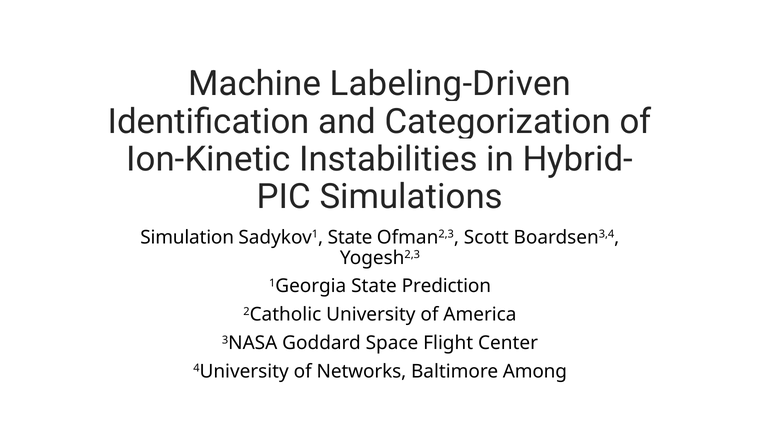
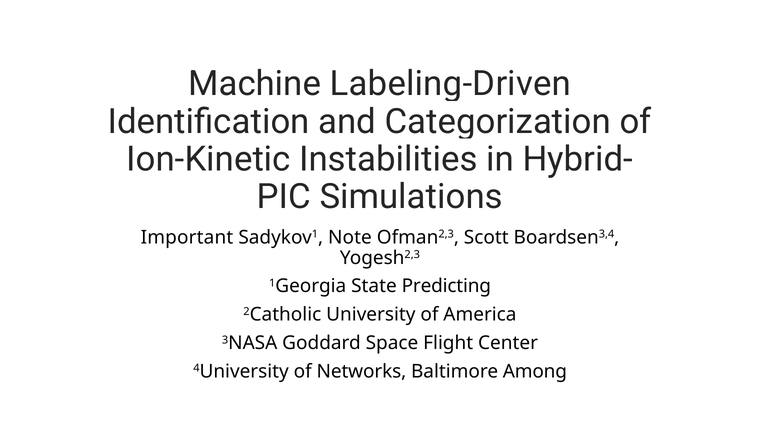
Simulation: Simulation -> Important
Sadykov1 State: State -> Note
Prediction: Prediction -> Predicting
